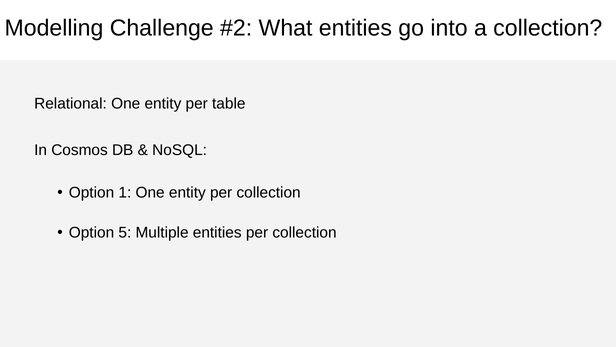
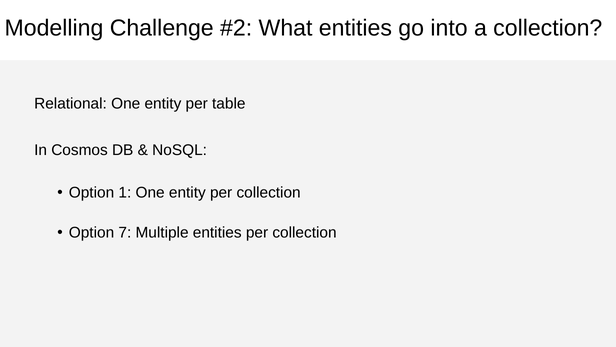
5: 5 -> 7
